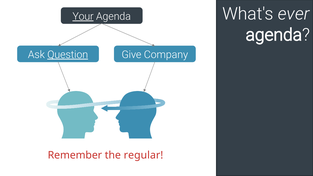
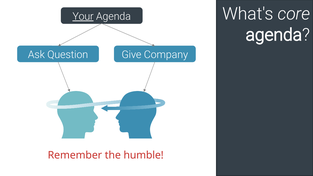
ever: ever -> core
Question underline: present -> none
regular: regular -> humble
